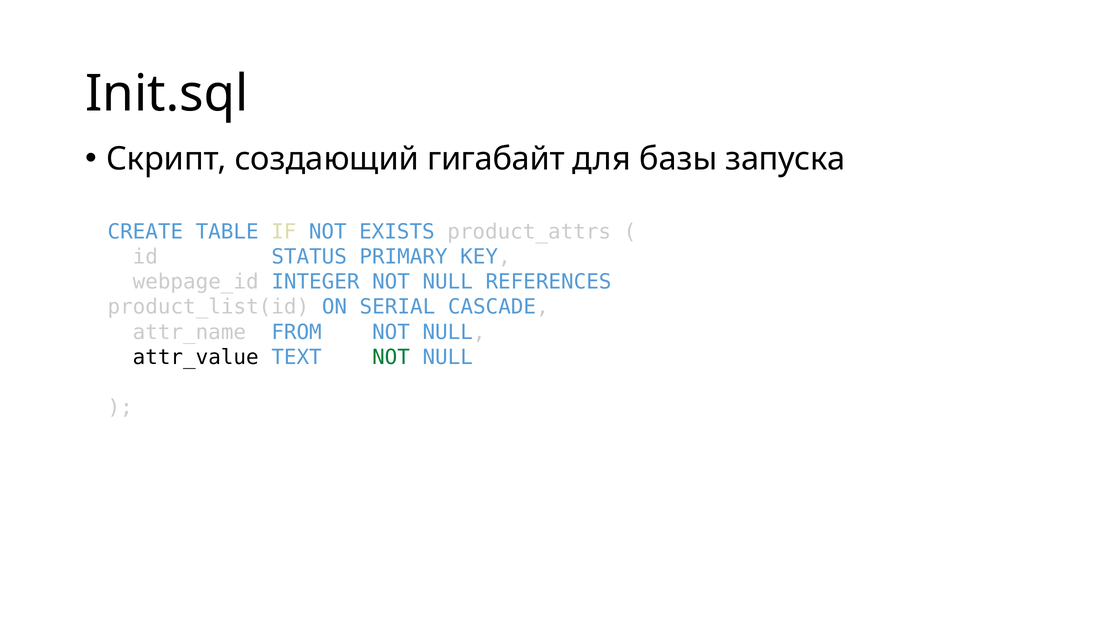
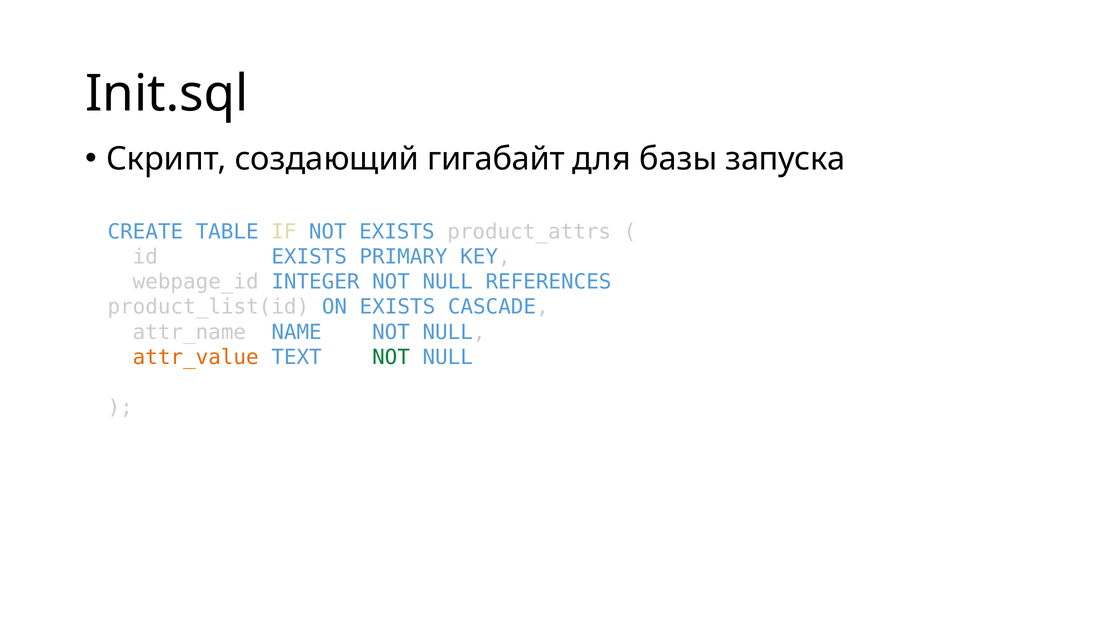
id STATUS: STATUS -> EXISTS
ON SERIAL: SERIAL -> EXISTS
FROM: FROM -> NAME
attr_value colour: black -> orange
